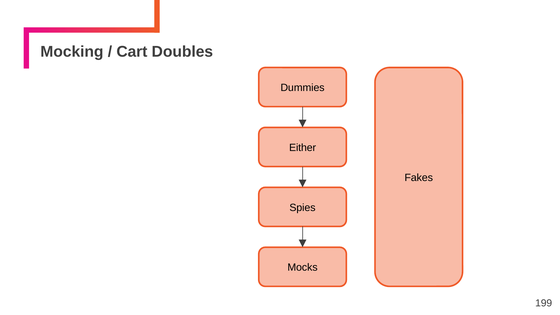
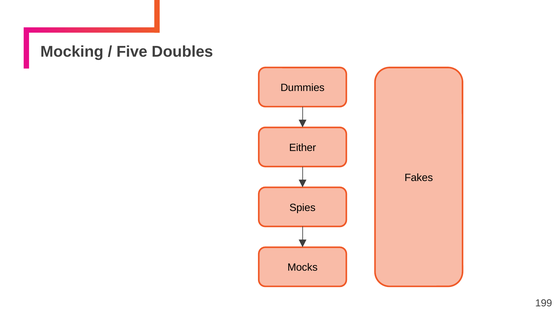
Cart: Cart -> Five
